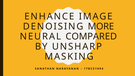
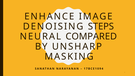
MORE: MORE -> STEPS
